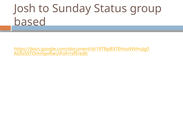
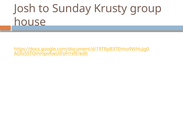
Status: Status -> Krusty
based: based -> house
